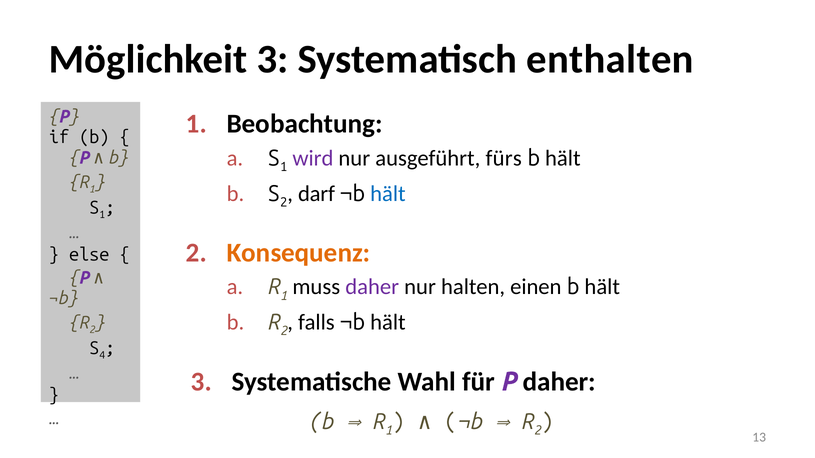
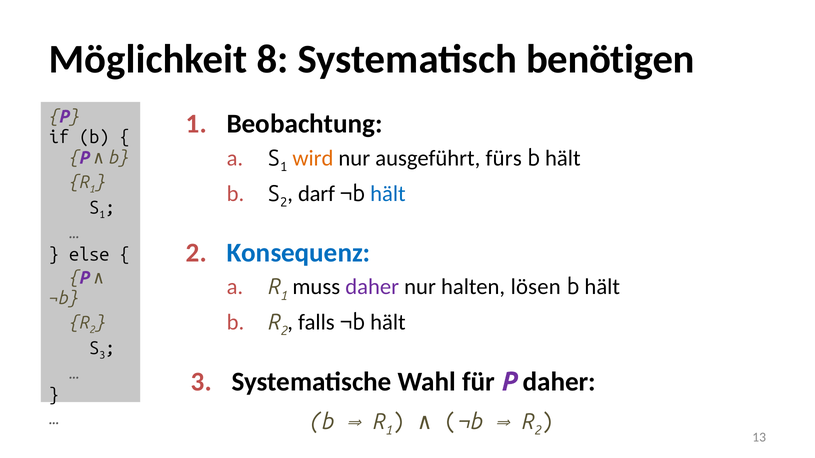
Möglichkeit 3: 3 -> 8
enthalten: enthalten -> benötigen
wird colour: purple -> orange
Konsequenz colour: orange -> blue
einen: einen -> lösen
4 at (102, 356): 4 -> 3
